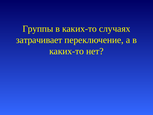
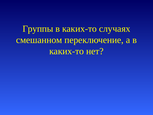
затрачивает: затрачивает -> смешанном
